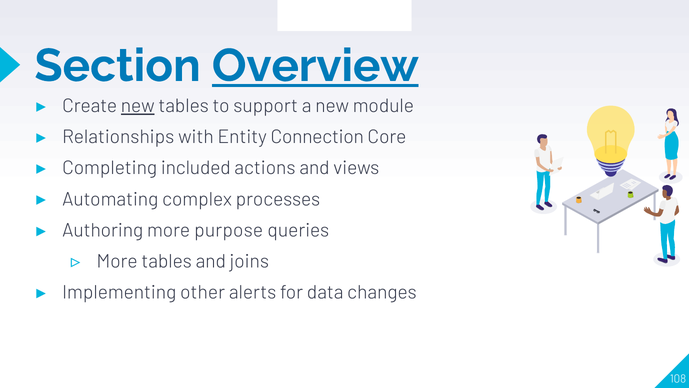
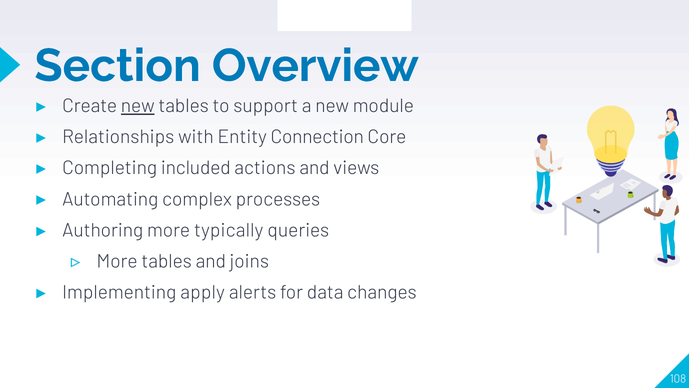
Overview at (315, 66) underline: present -> none
purpose: purpose -> typically
other: other -> apply
